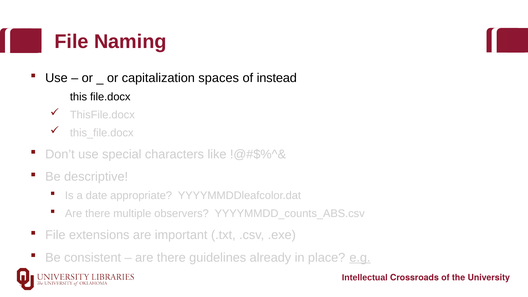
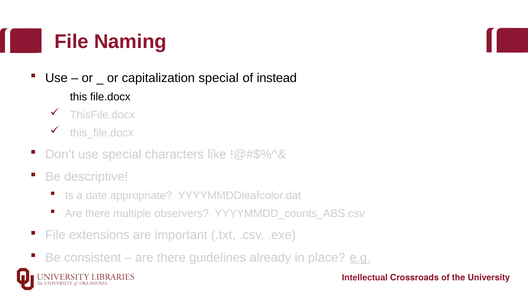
capitalization spaces: spaces -> special
